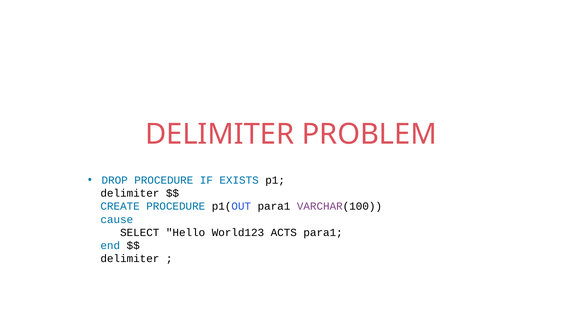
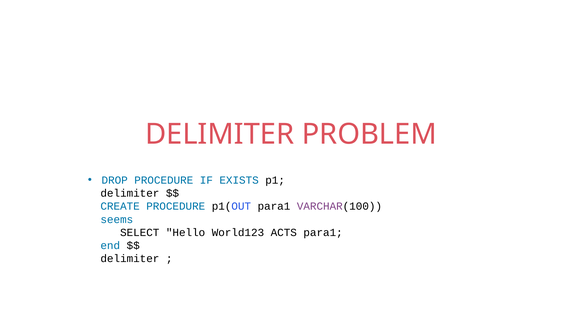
cause: cause -> seems
